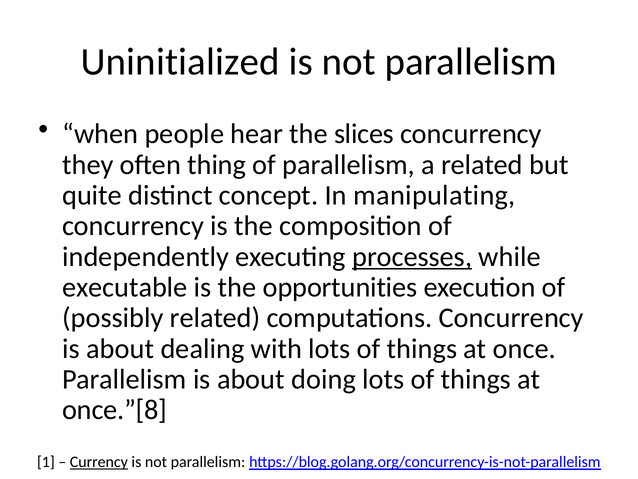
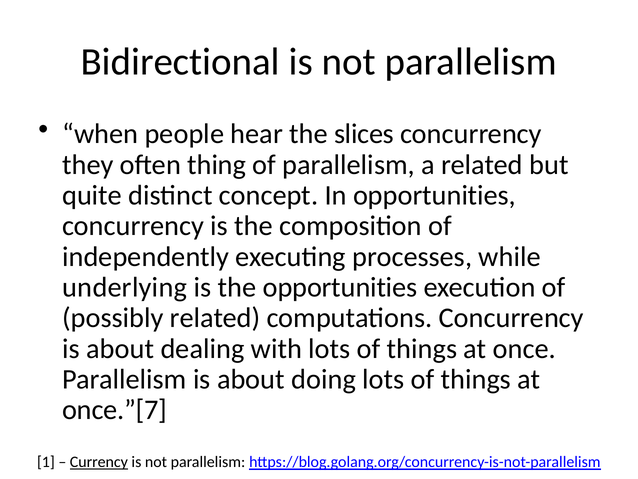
Uninitialized: Uninitialized -> Bidirectional
In manipulating: manipulating -> opportunities
processes underline: present -> none
executable: executable -> underlying
once.”[8: once.”[8 -> once.”[7
